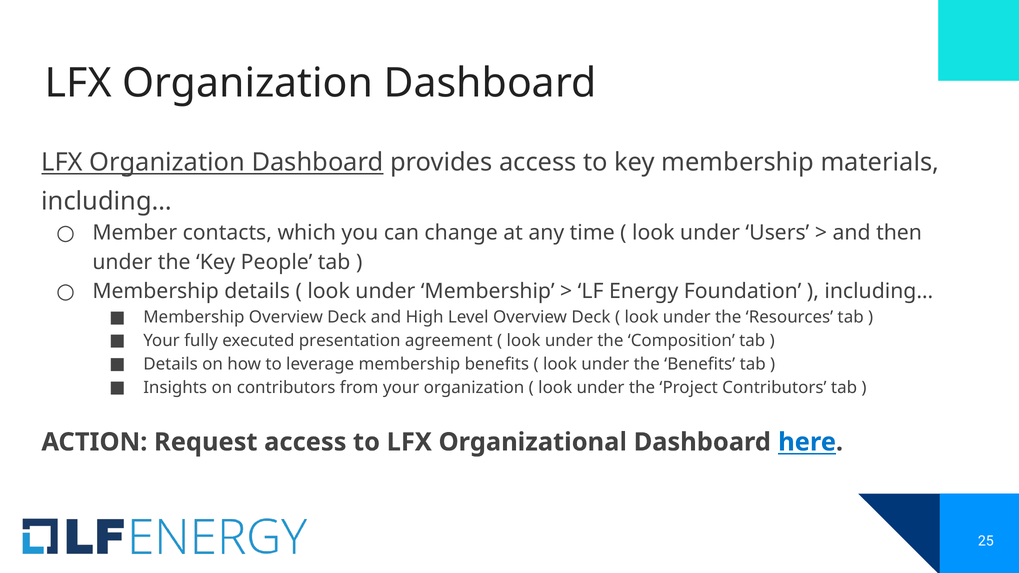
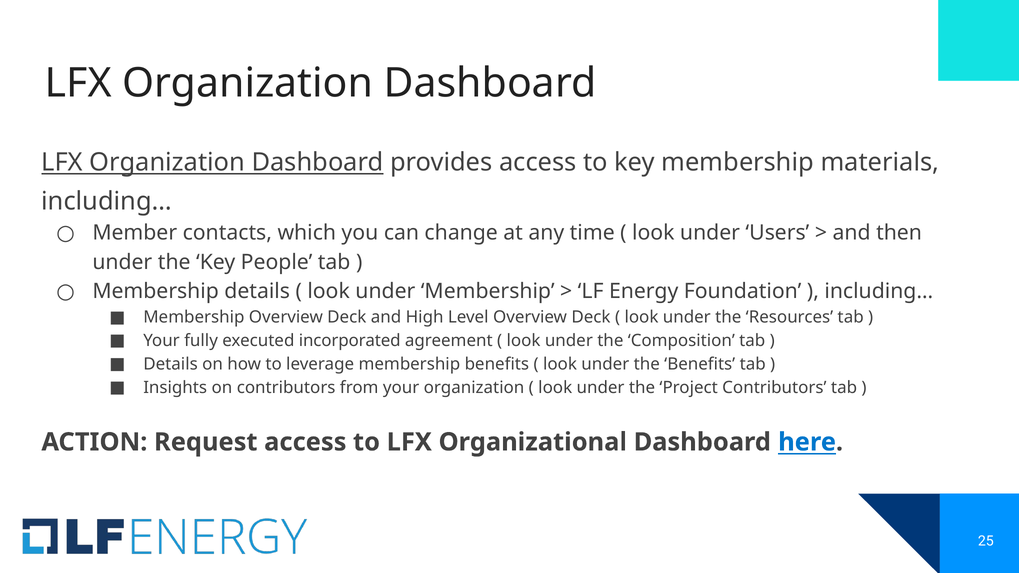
presentation: presentation -> incorporated
